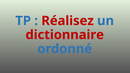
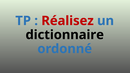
dictionnaire colour: red -> black
